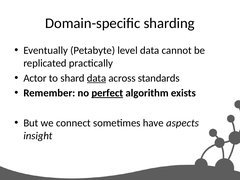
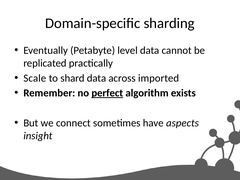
Actor: Actor -> Scale
data at (97, 78) underline: present -> none
standards: standards -> imported
